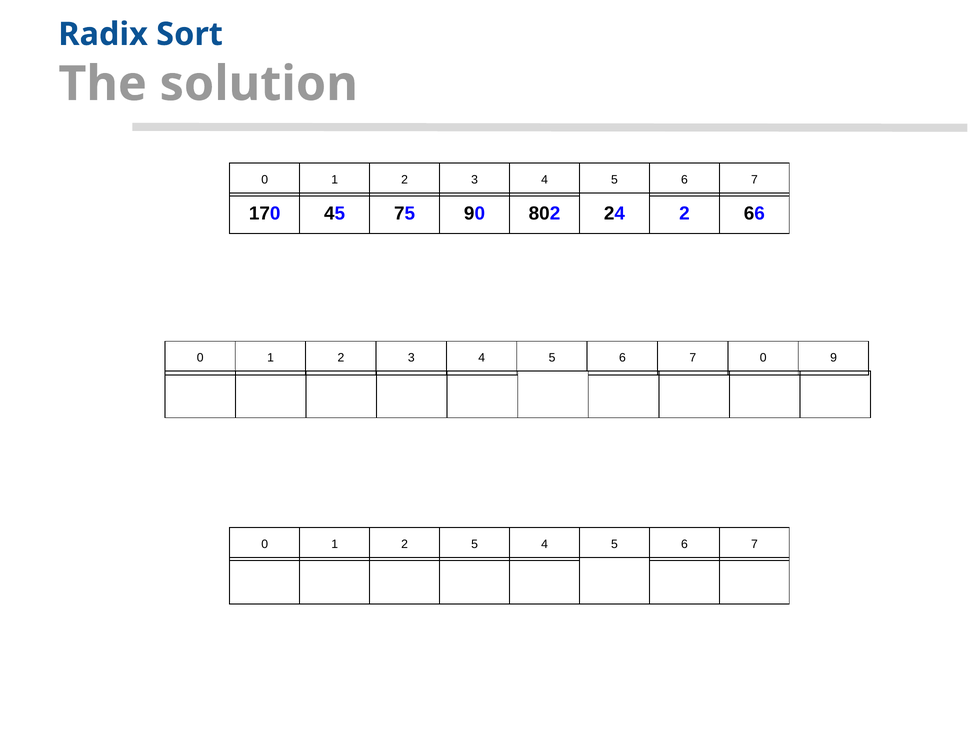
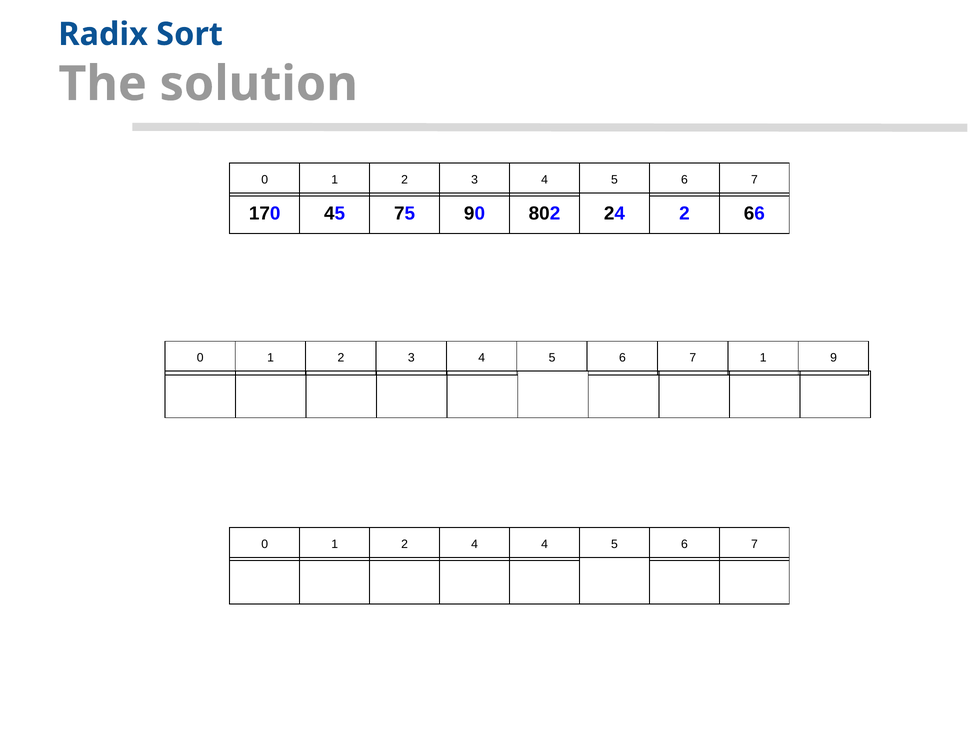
7 0: 0 -> 1
2 5: 5 -> 4
